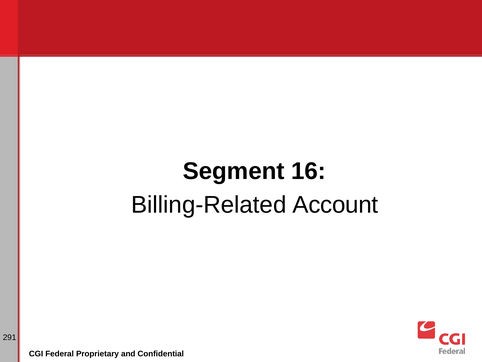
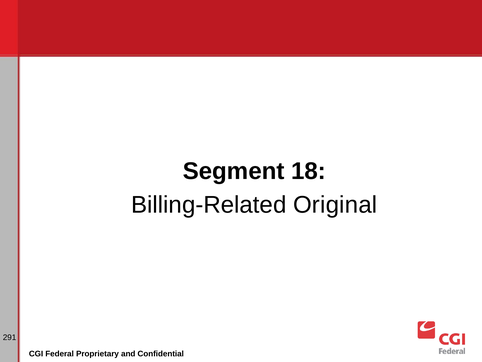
16: 16 -> 18
Account: Account -> Original
